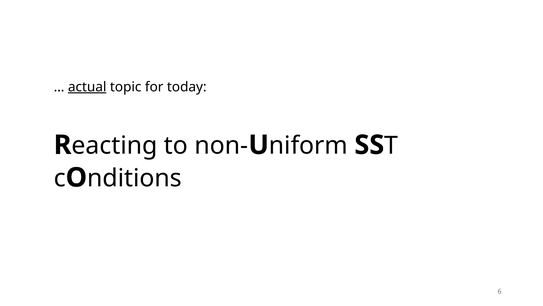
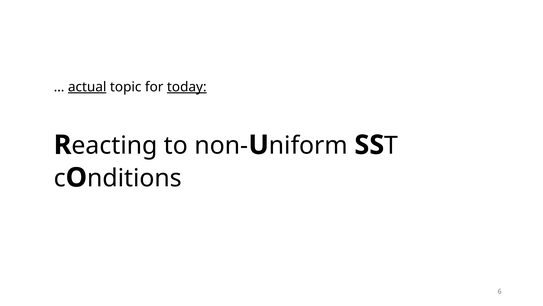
today underline: none -> present
